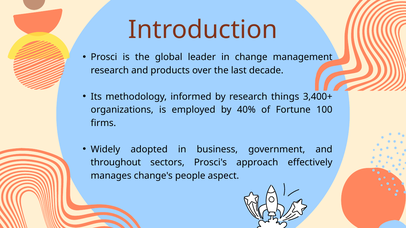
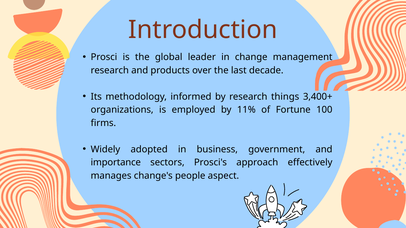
40%: 40% -> 11%
throughout: throughout -> importance
